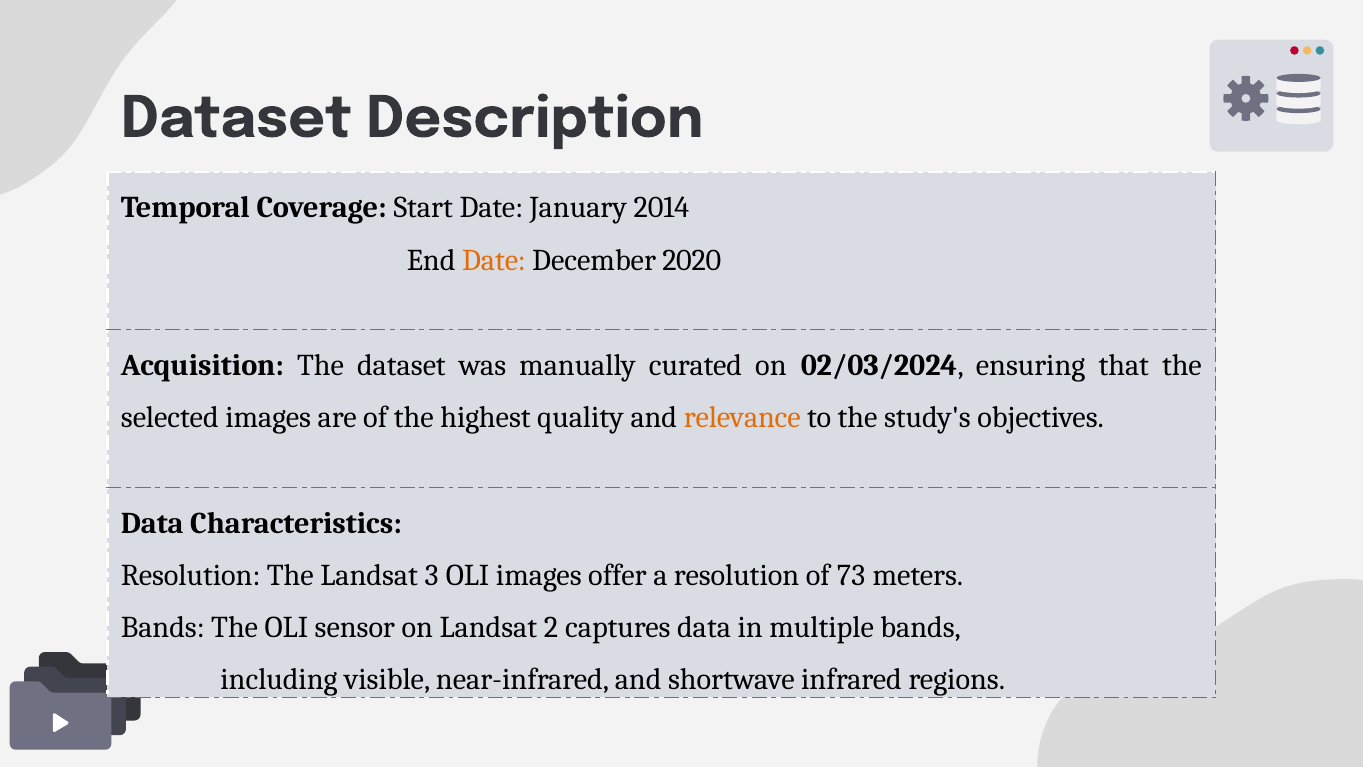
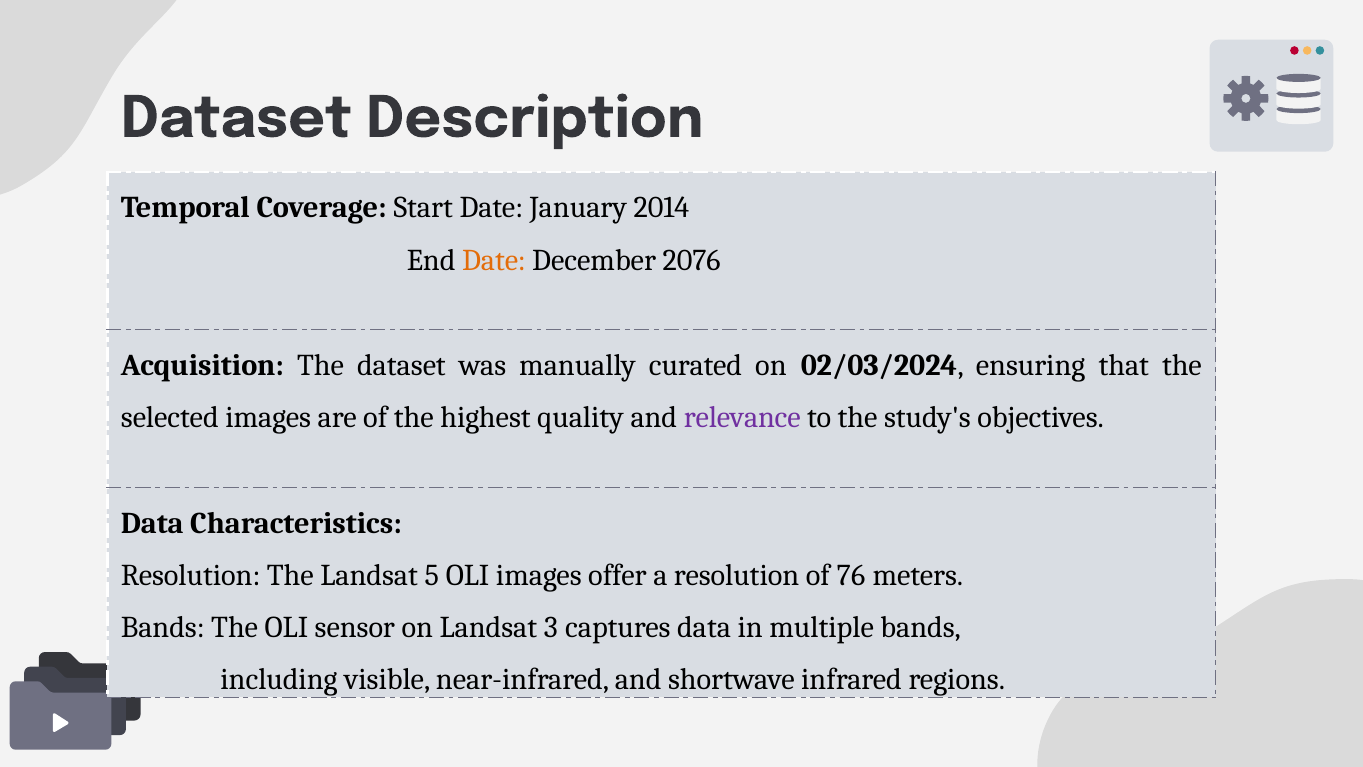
2020: 2020 -> 2076
relevance colour: orange -> purple
3: 3 -> 5
73: 73 -> 76
2: 2 -> 3
